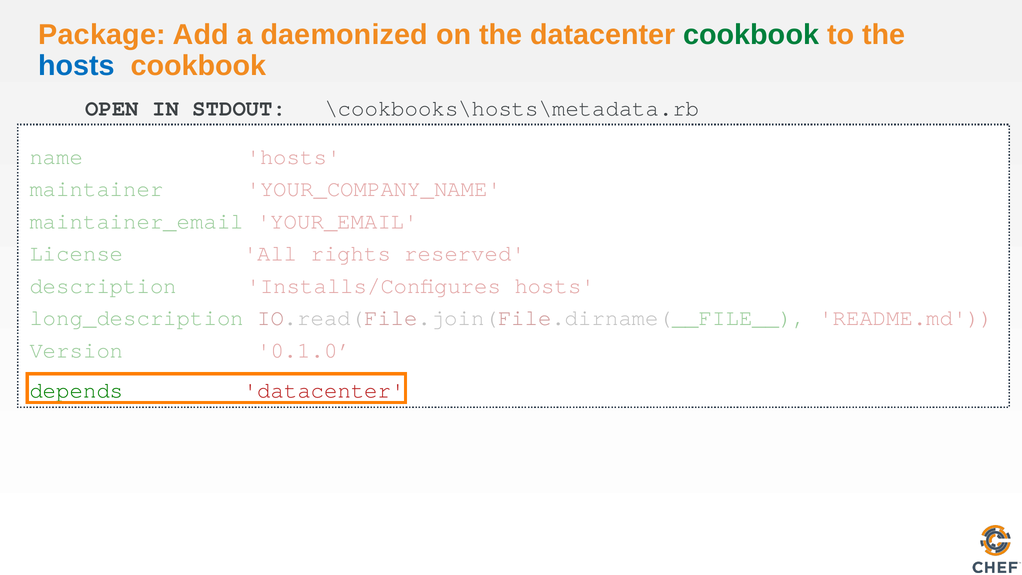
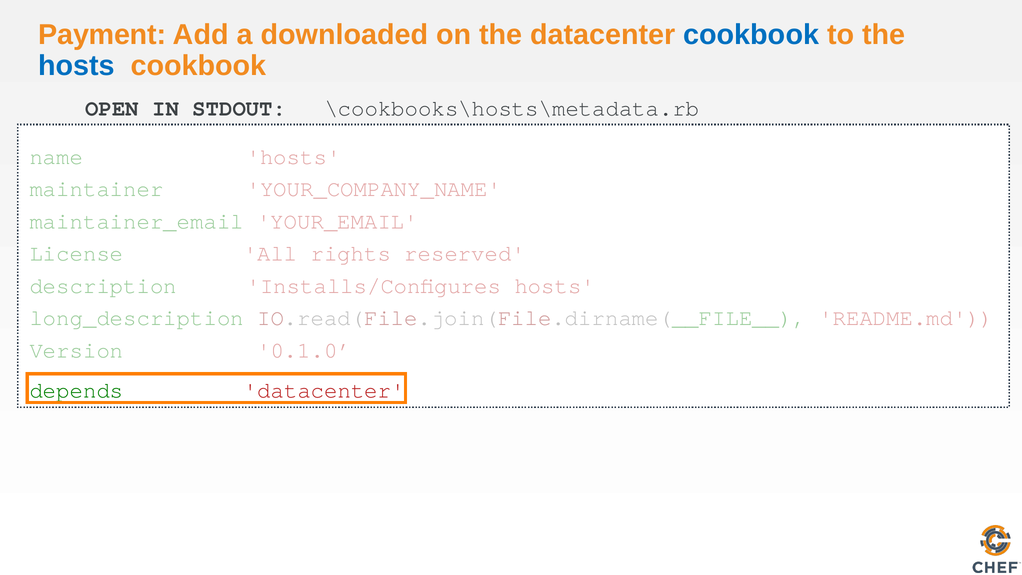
Package: Package -> Payment
daemonized: daemonized -> downloaded
cookbook at (751, 35) colour: green -> blue
